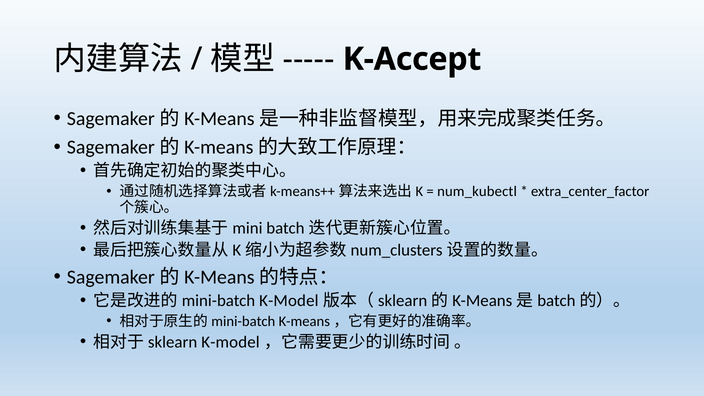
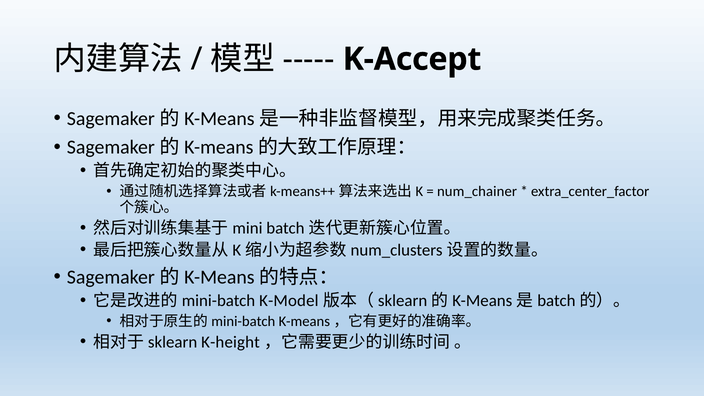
num_kubectl: num_kubectl -> num_chainer
K-model at (231, 342): K-model -> K-height
